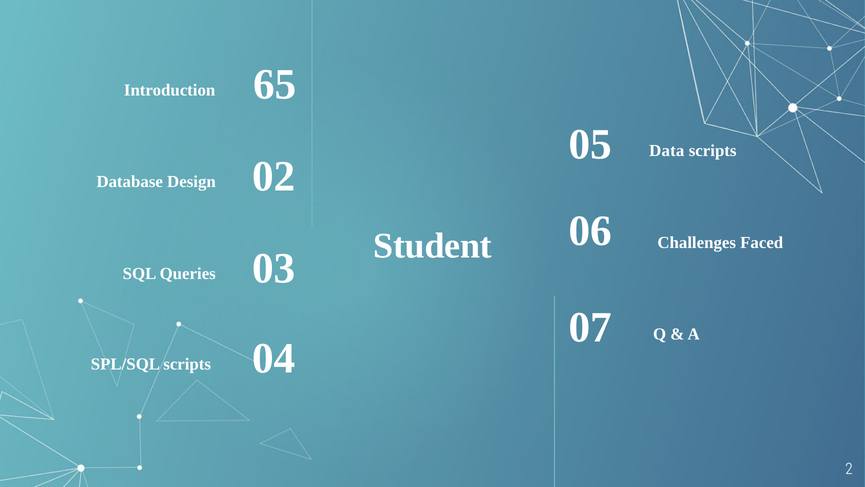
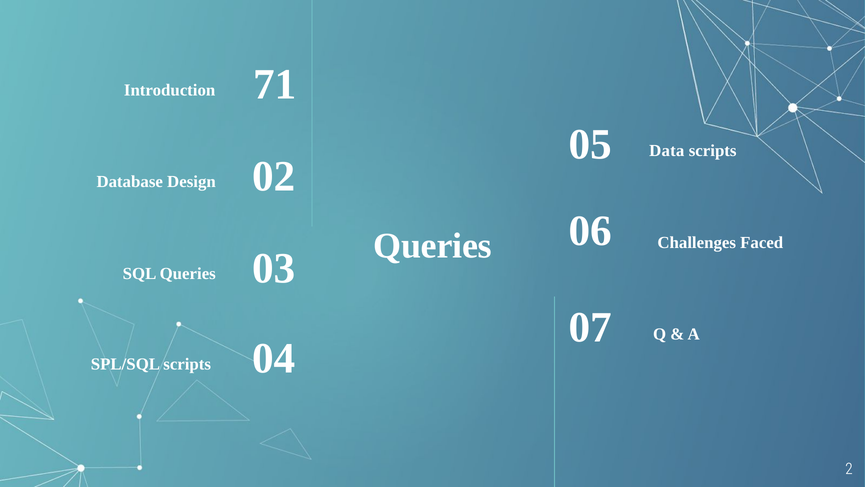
65: 65 -> 71
Student at (433, 246): Student -> Queries
